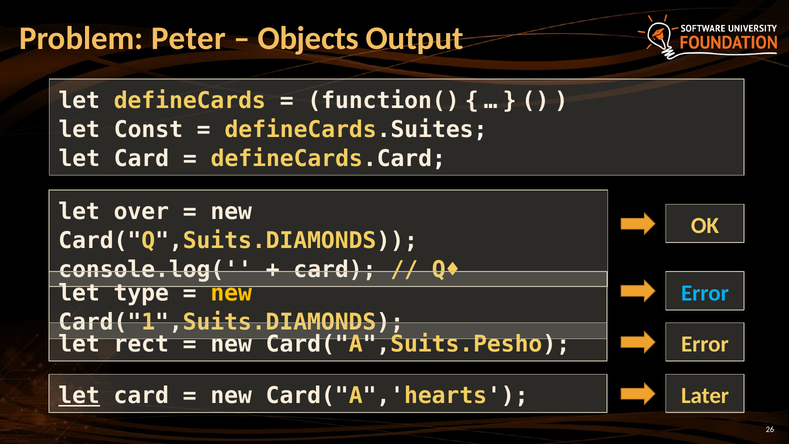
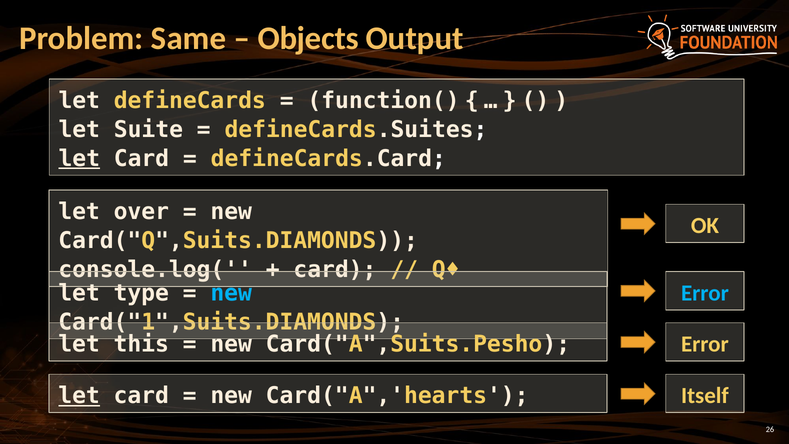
Peter: Peter -> Same
Const: Const -> Suite
let at (79, 158) underline: none -> present
new at (231, 293) colour: yellow -> light blue
rect: rect -> this
Later: Later -> Itself
